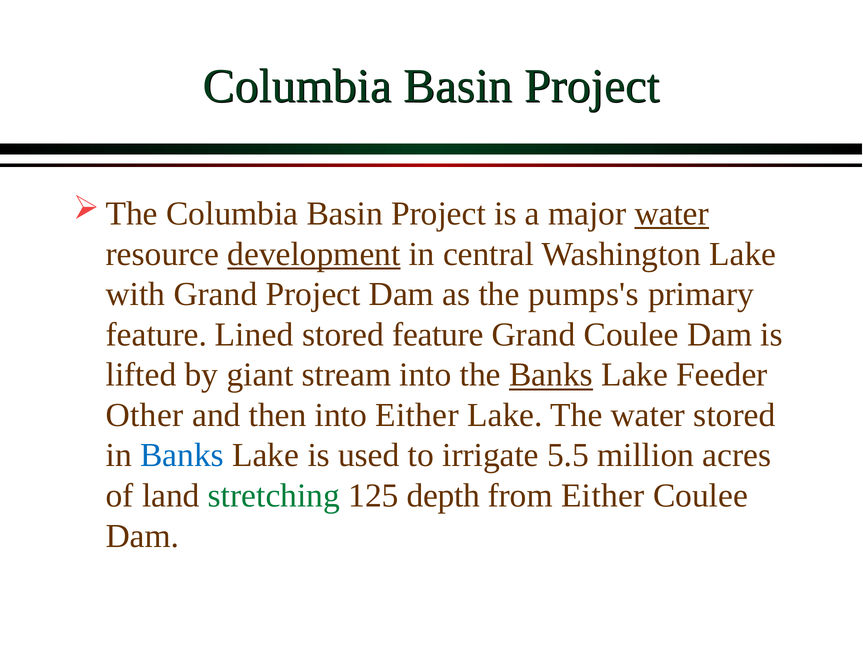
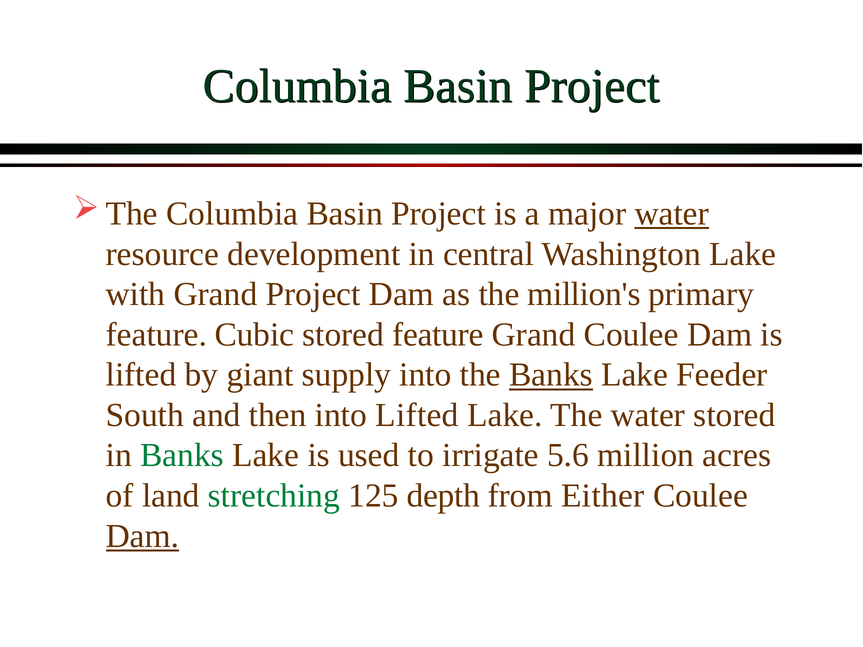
development underline: present -> none
pumps's: pumps's -> million's
Lined: Lined -> Cubic
stream: stream -> supply
Other: Other -> South
into Either: Either -> Lifted
Banks at (182, 456) colour: blue -> green
5.5: 5.5 -> 5.6
Dam at (143, 536) underline: none -> present
